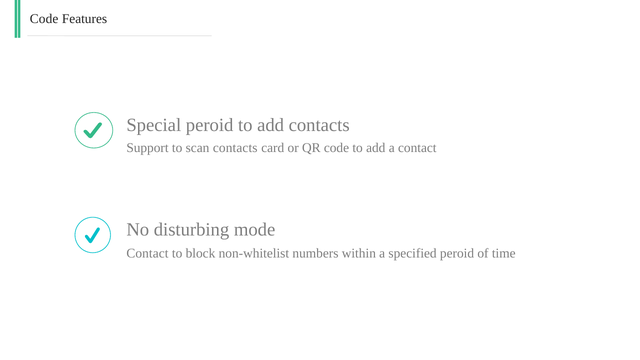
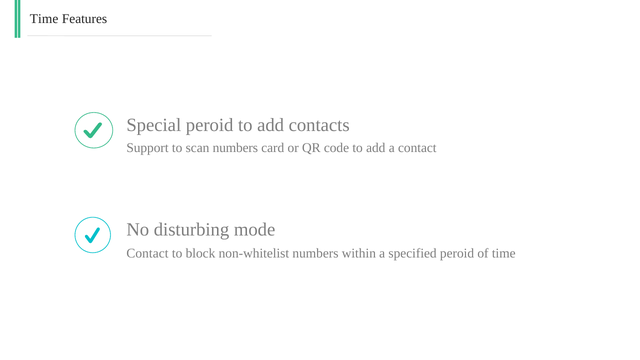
Code at (44, 19): Code -> Time
scan contacts: contacts -> numbers
